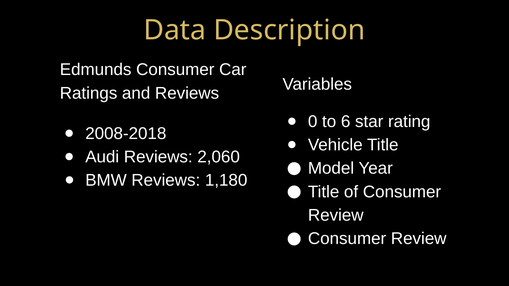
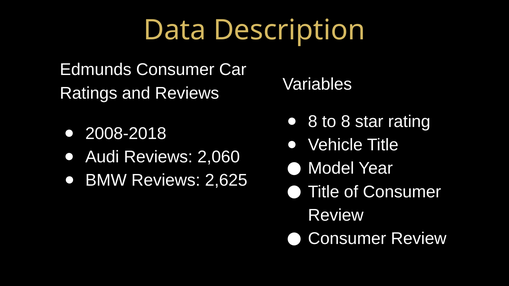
0 at (313, 122): 0 -> 8
to 6: 6 -> 8
1,180: 1,180 -> 2,625
